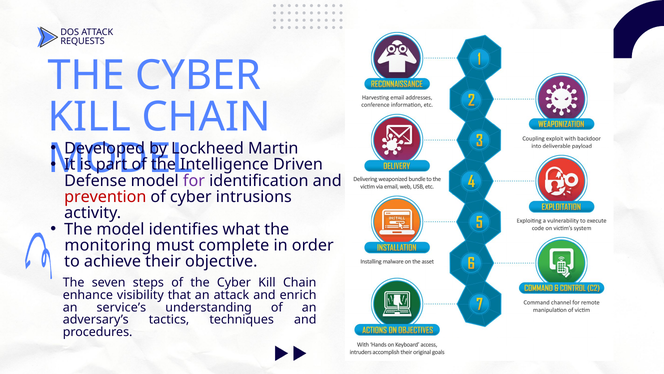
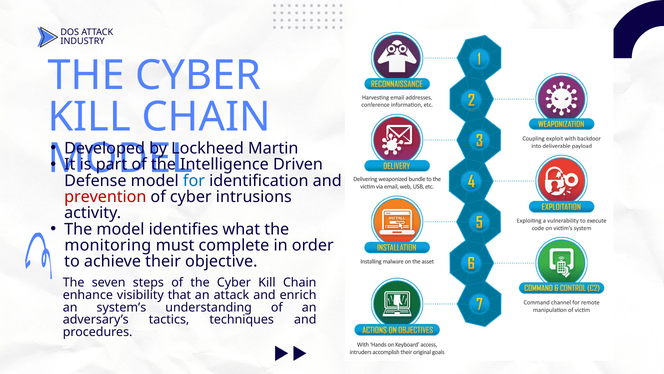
REQUESTS: REQUESTS -> INDUSTRY
for colour: purple -> blue
service’s: service’s -> system’s
